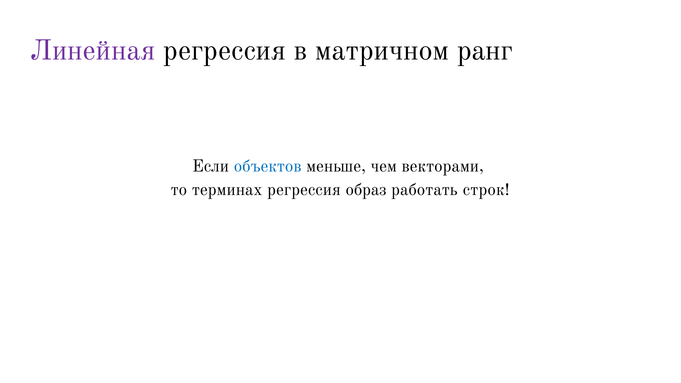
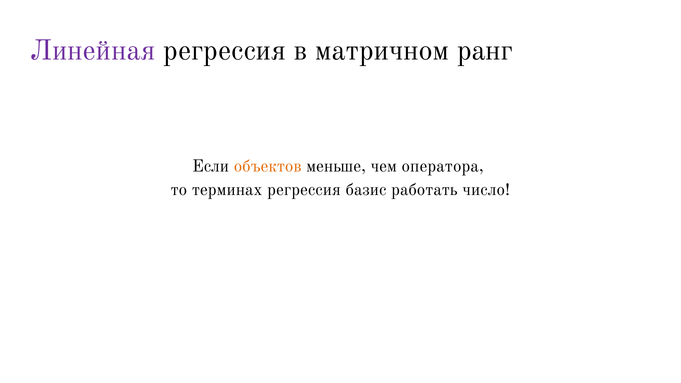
объектов colour: blue -> orange
векторами: векторами -> оператора
образ: образ -> базис
строк: строк -> число
